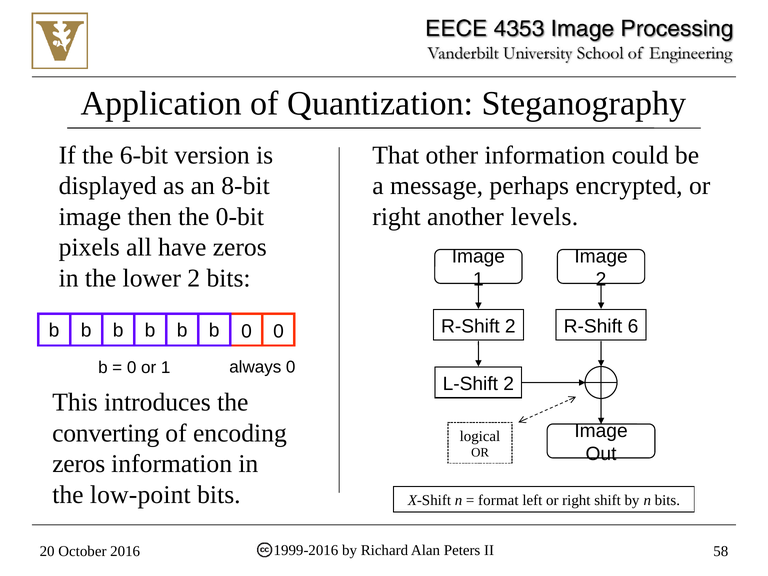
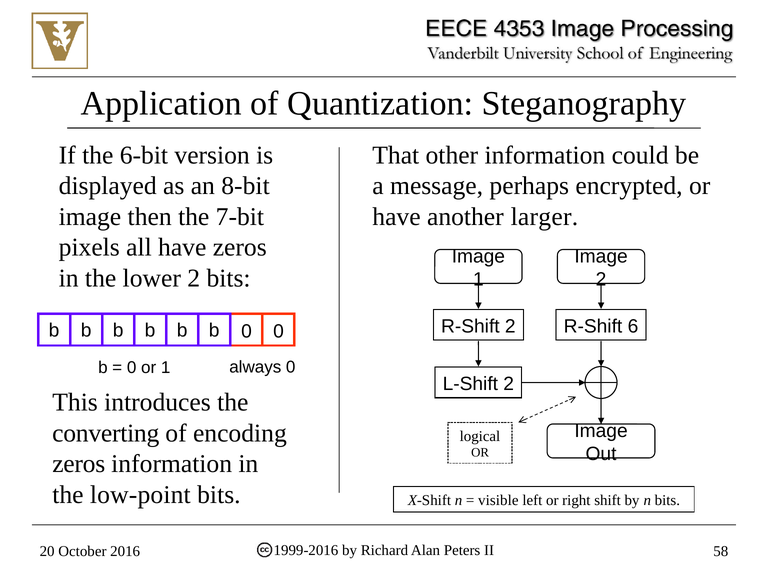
0-bit: 0-bit -> 7-bit
right at (397, 217): right -> have
levels: levels -> larger
format: format -> visible
